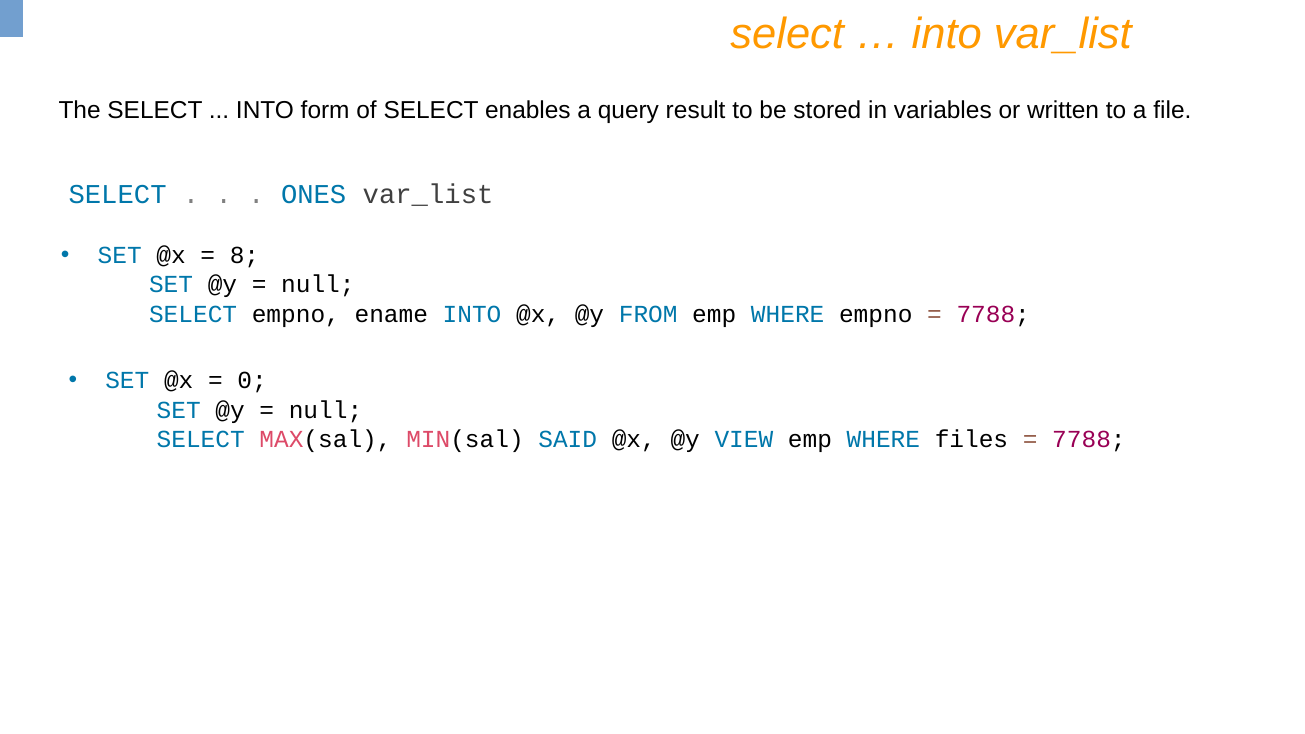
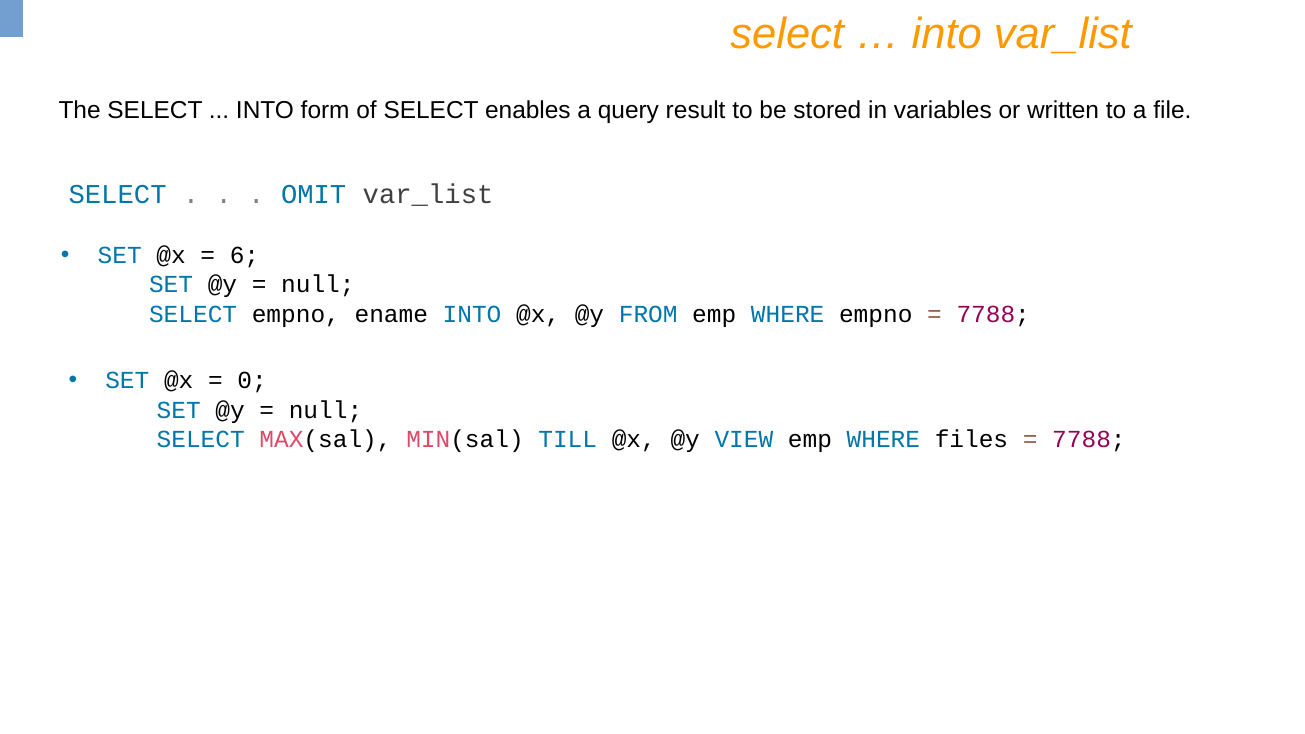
ONES: ONES -> OMIT
8: 8 -> 6
SAID: SAID -> TILL
